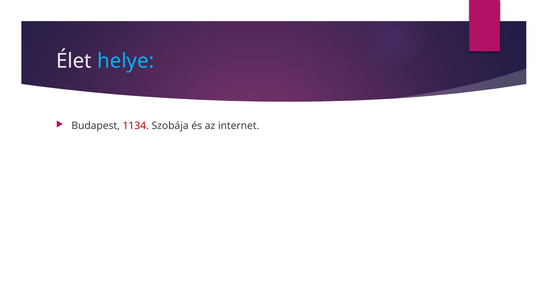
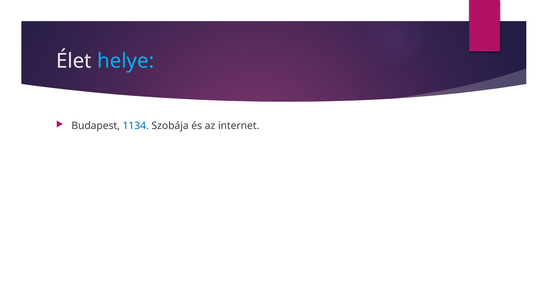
1134 colour: red -> blue
